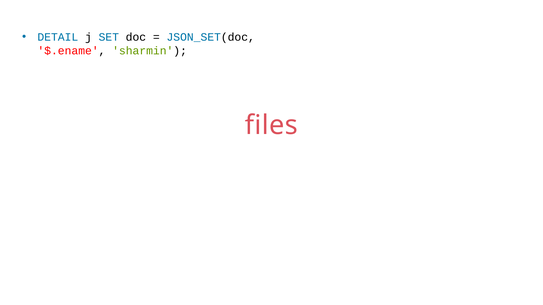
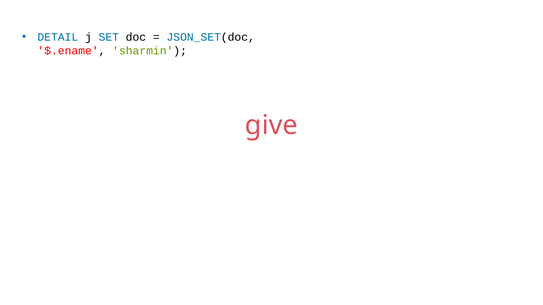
files: files -> give
